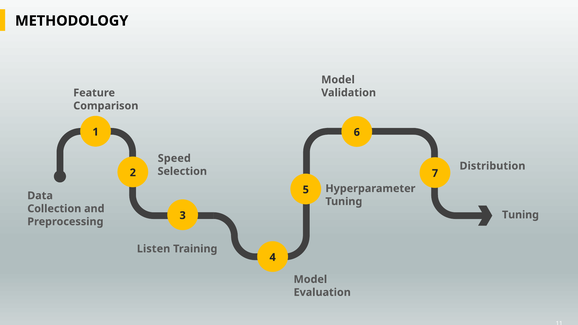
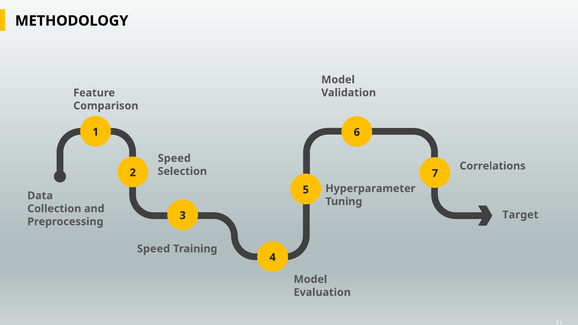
Distribution: Distribution -> Correlations
Tuning at (520, 215): Tuning -> Target
Listen at (154, 249): Listen -> Speed
